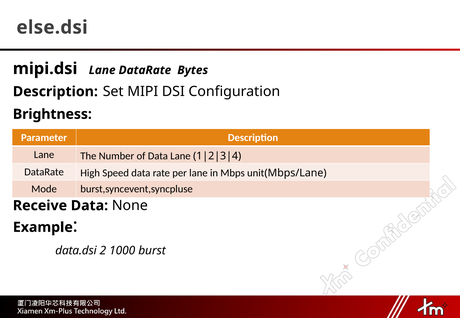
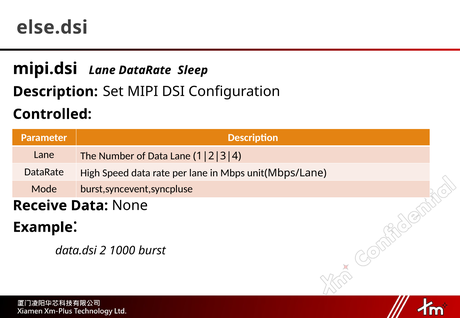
Bytes: Bytes -> Sleep
Brightness: Brightness -> Controlled
